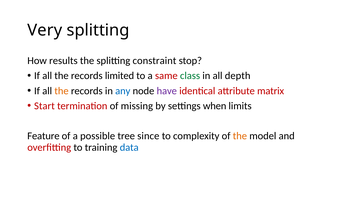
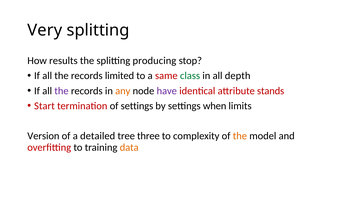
constraint: constraint -> producing
the at (62, 91) colour: orange -> purple
any colour: blue -> orange
matrix: matrix -> stands
of missing: missing -> settings
Feature: Feature -> Version
possible: possible -> detailed
since: since -> three
data colour: blue -> orange
